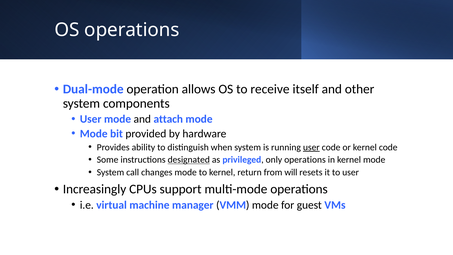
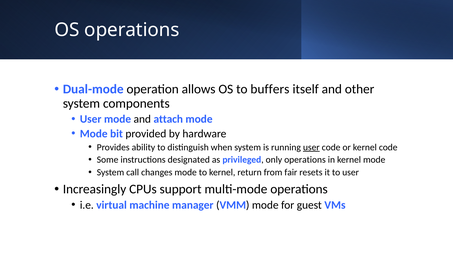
receive: receive -> buffers
designated underline: present -> none
will: will -> fair
